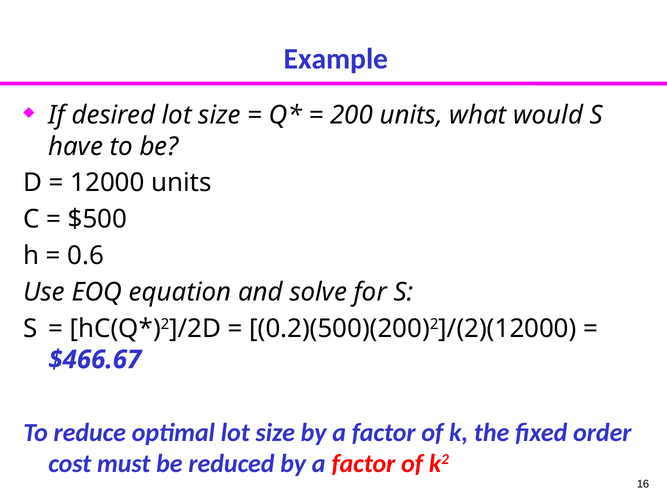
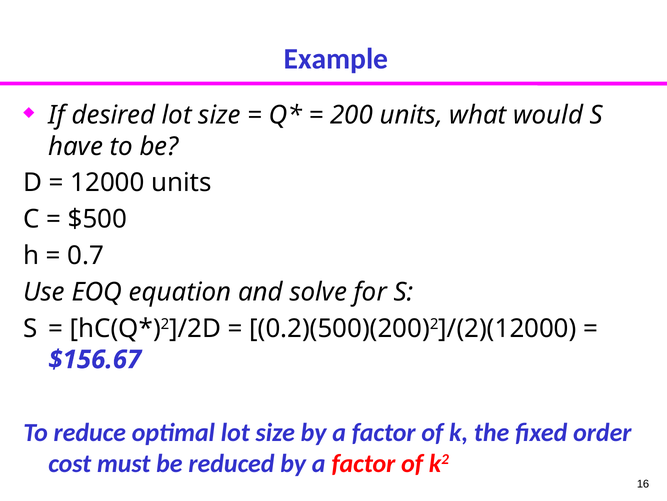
0.6: 0.6 -> 0.7
$466.67: $466.67 -> $156.67
